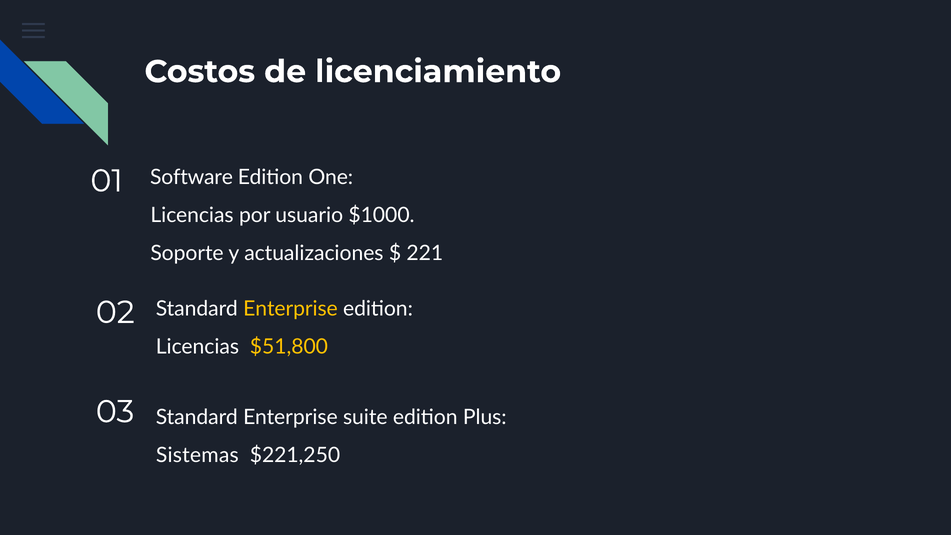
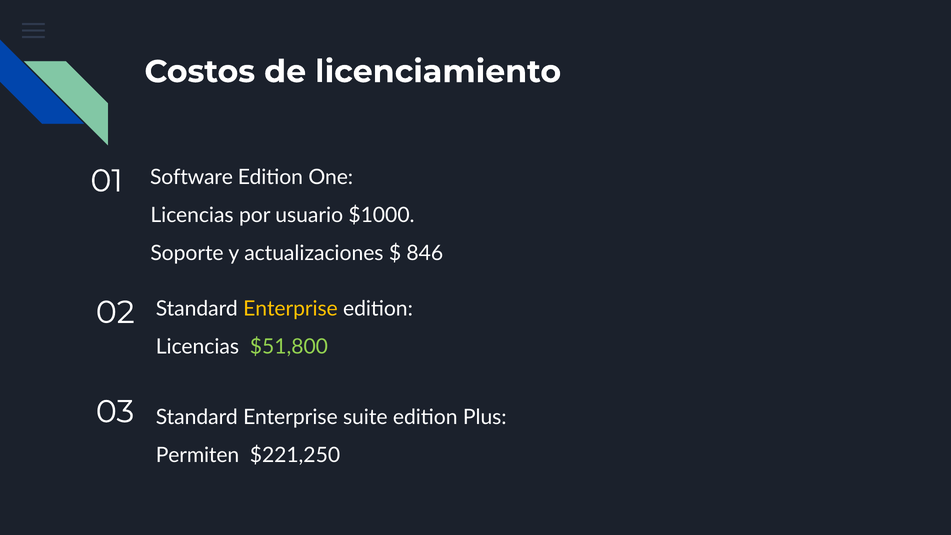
221: 221 -> 846
$51,800 colour: yellow -> light green
Sistemas: Sistemas -> Permiten
